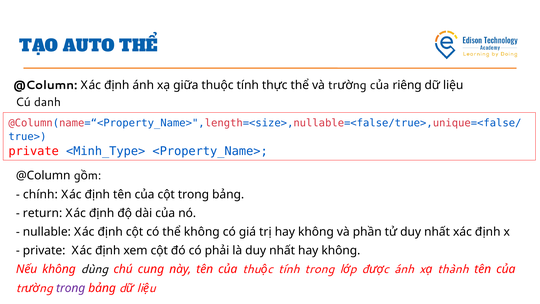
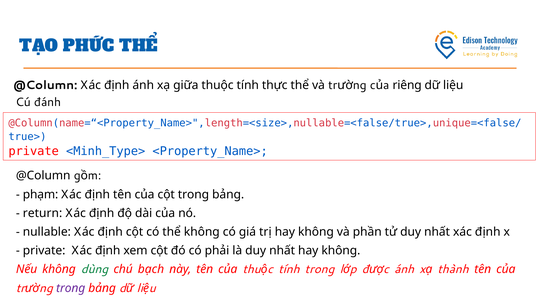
AUTO: AUTO -> PHỨC
danh: danh -> đánh
chính: chính -> phạm
dùng colour: black -> green
cung: cung -> bạch
